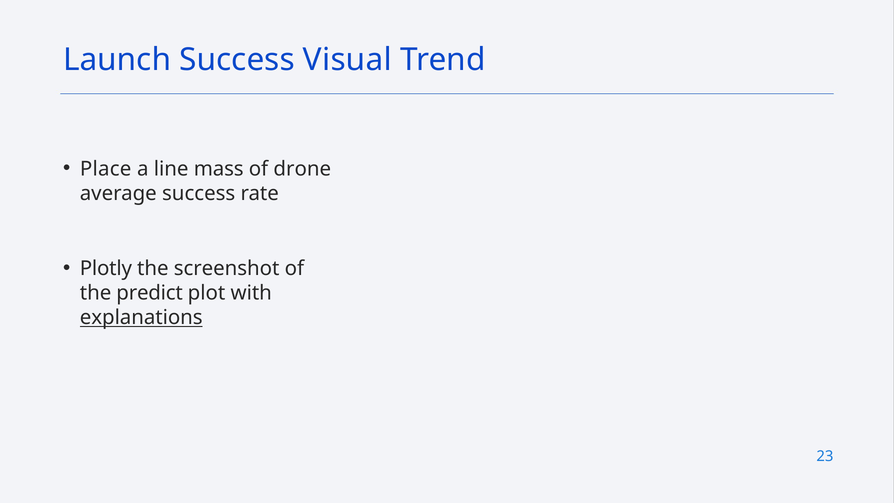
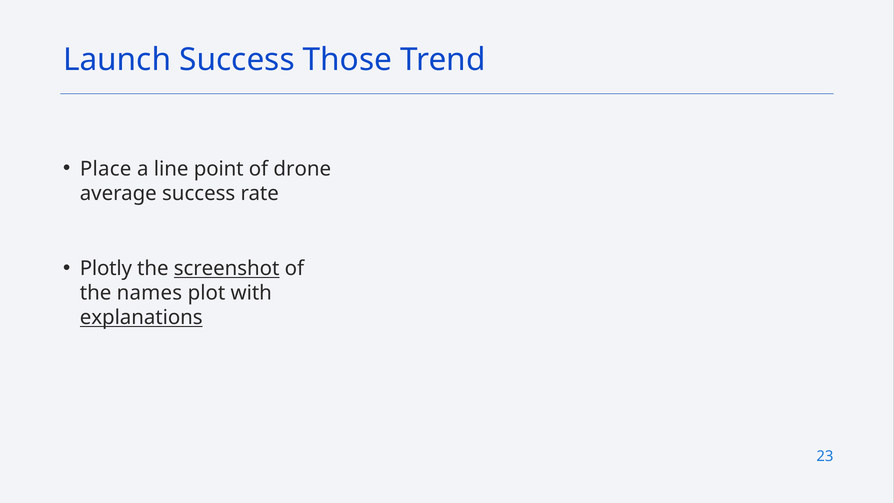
Visual: Visual -> Those
mass: mass -> point
screenshot underline: none -> present
predict: predict -> names
